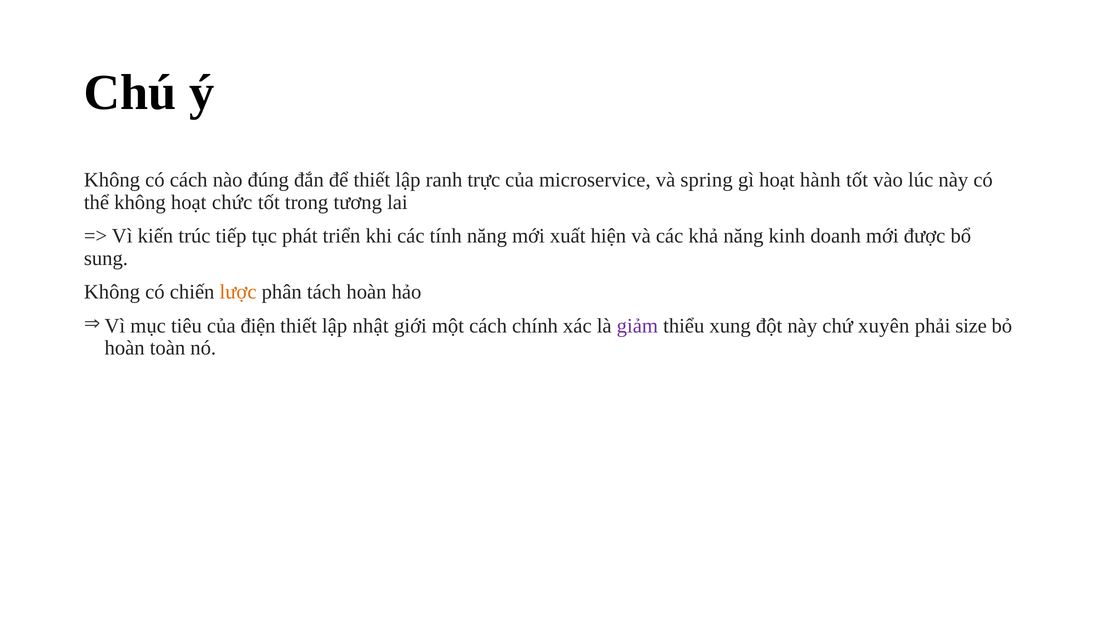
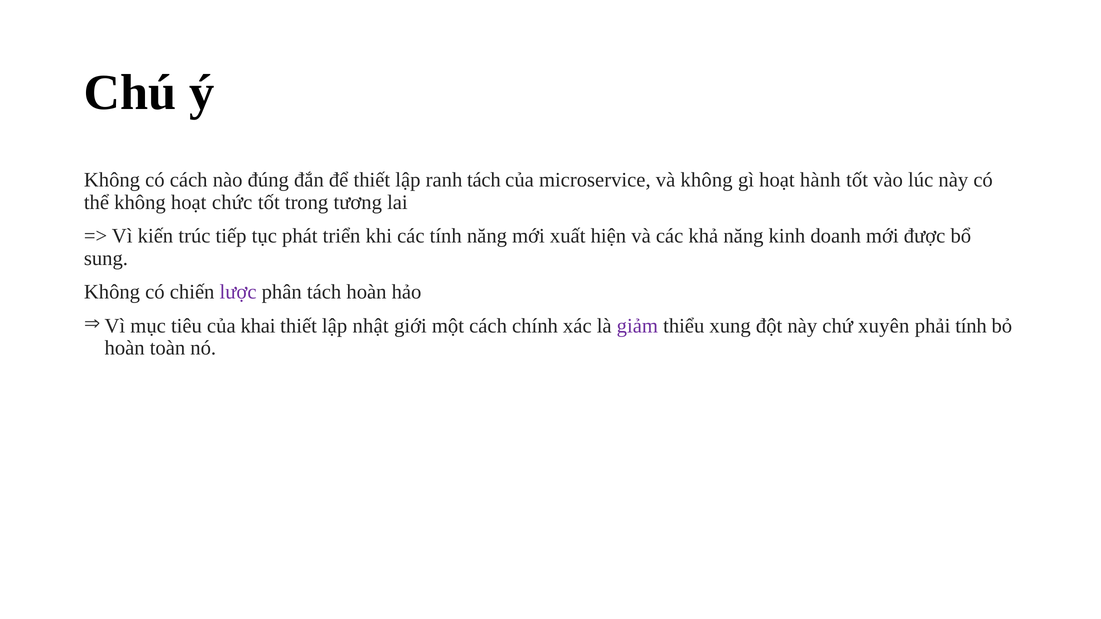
ranh trực: trực -> tách
và spring: spring -> không
lược colour: orange -> purple
điện: điện -> khai
phải size: size -> tính
